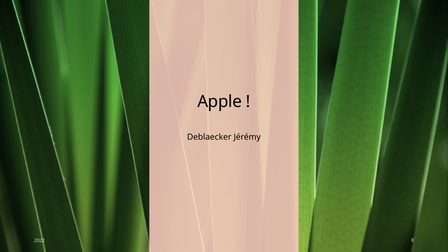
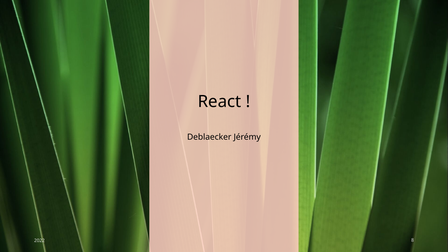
Apple: Apple -> React
